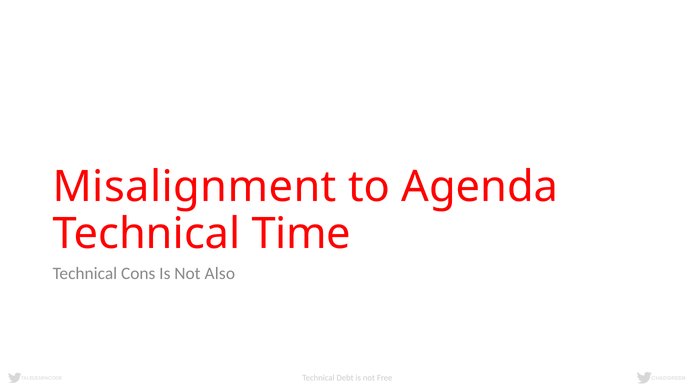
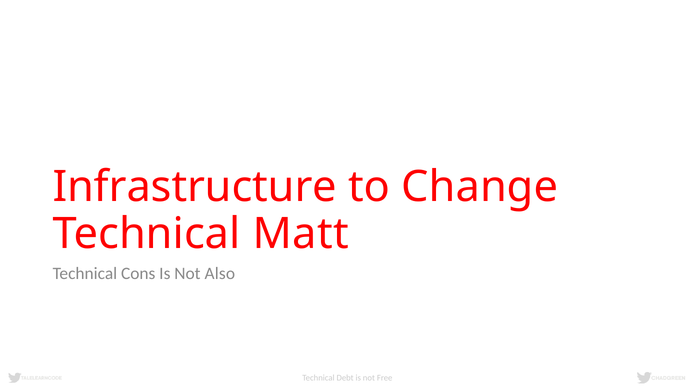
Misalignment: Misalignment -> Infrastructure
Agenda: Agenda -> Change
Time: Time -> Matt
